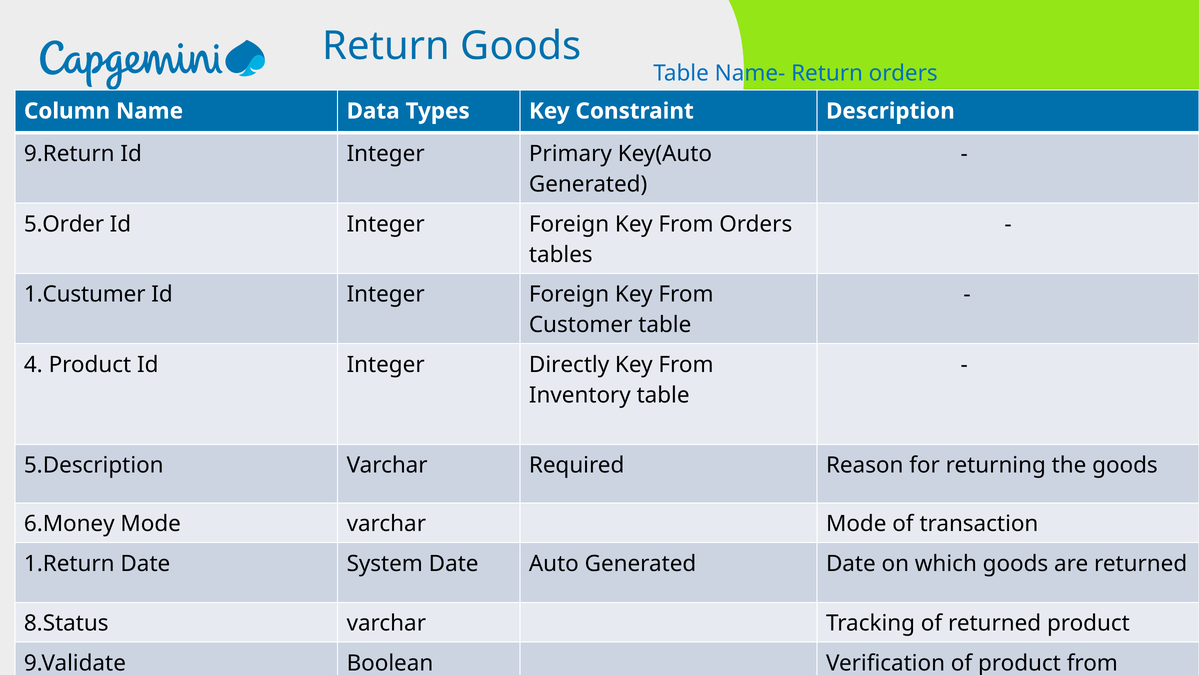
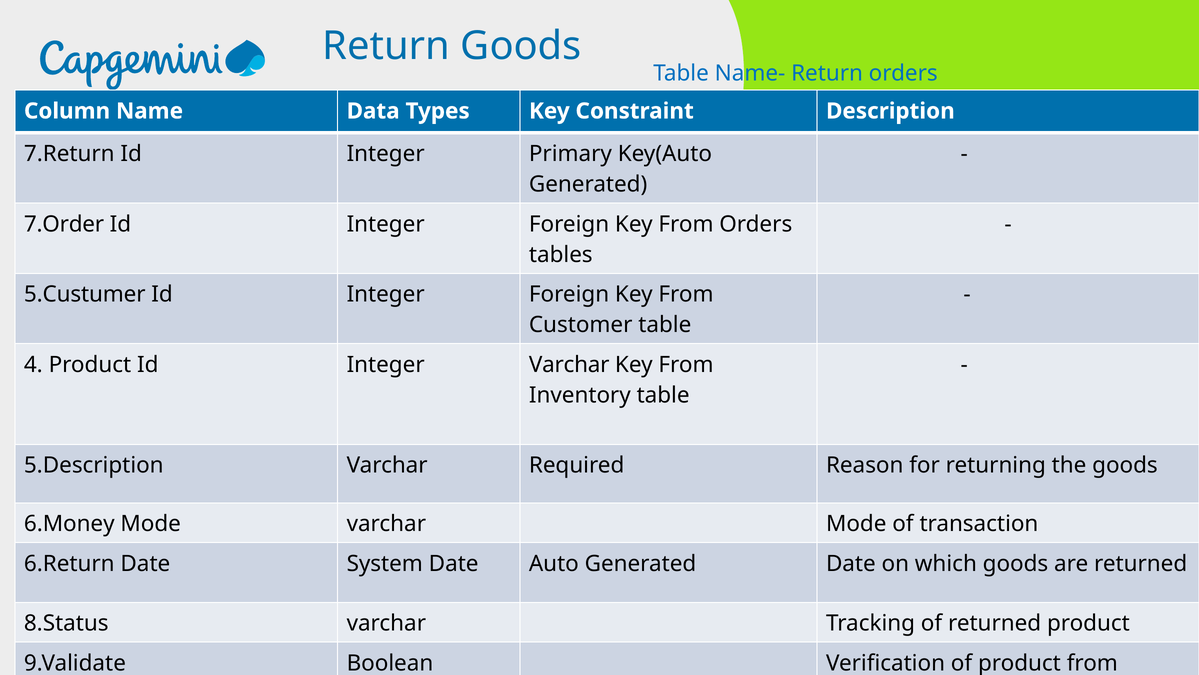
9.Return: 9.Return -> 7.Return
5.Order: 5.Order -> 7.Order
1.Custumer: 1.Custumer -> 5.Custumer
Integer Directly: Directly -> Varchar
1.Return: 1.Return -> 6.Return
